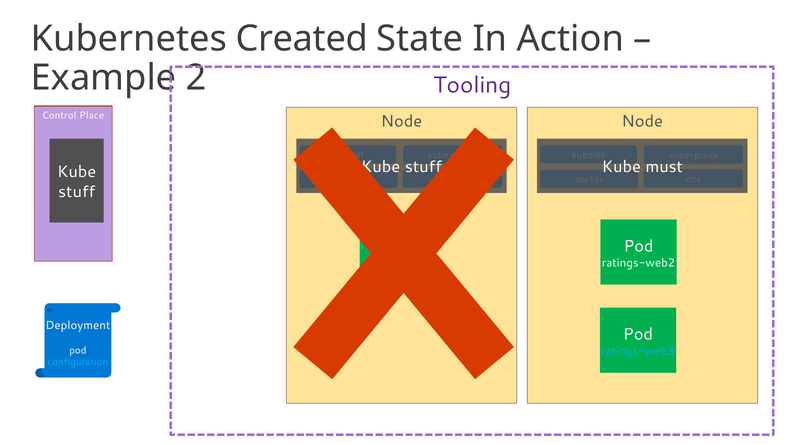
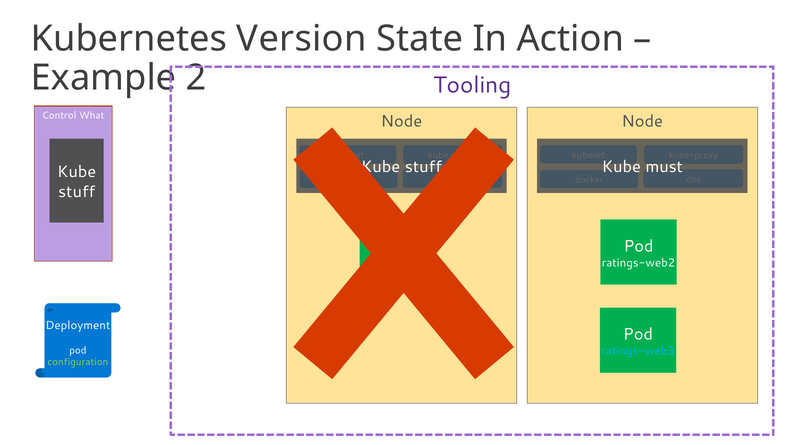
Created: Created -> Version
Place: Place -> What
configuration colour: light blue -> light green
